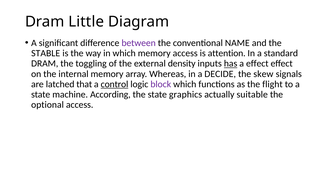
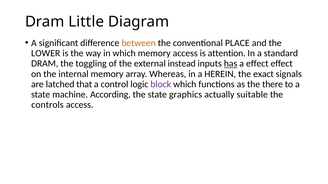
between colour: purple -> orange
NAME: NAME -> PLACE
STABLE: STABLE -> LOWER
density: density -> instead
DECIDE: DECIDE -> HEREIN
skew: skew -> exact
control underline: present -> none
flight: flight -> there
optional: optional -> controls
